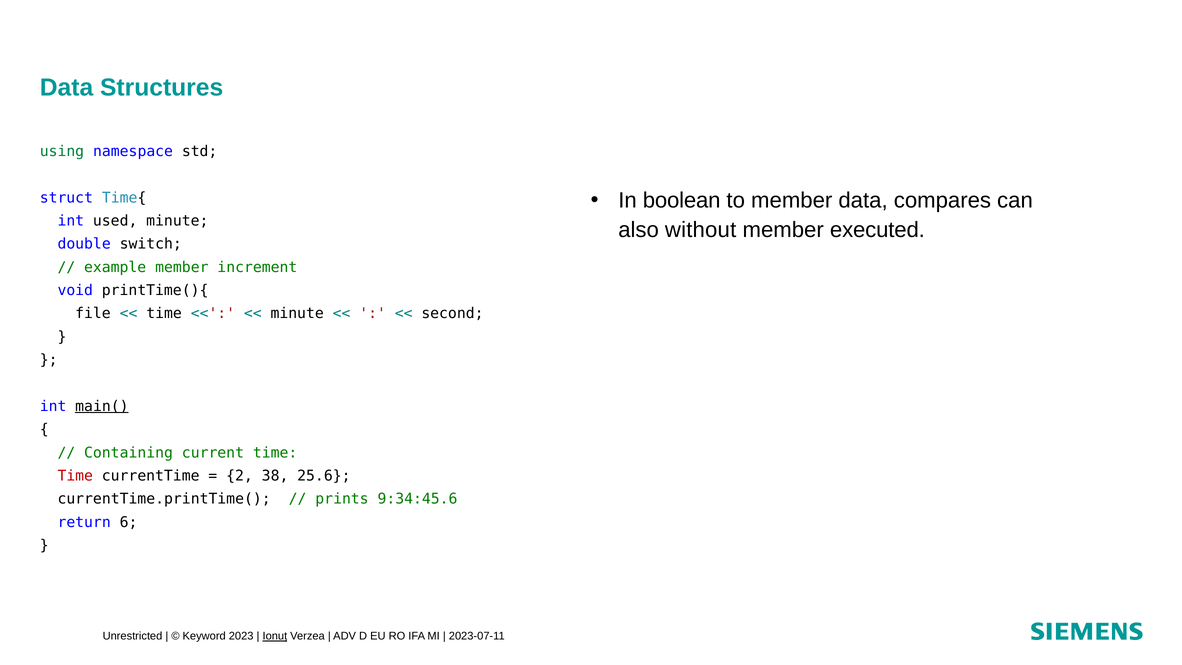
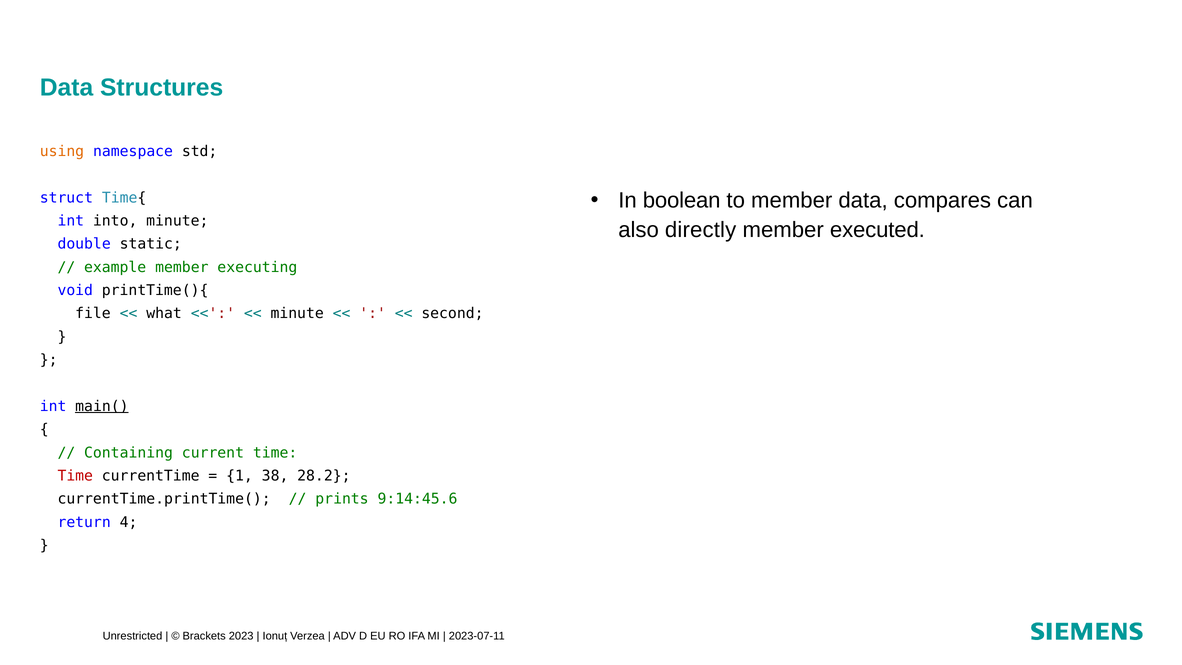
using colour: green -> orange
used: used -> into
without: without -> directly
switch: switch -> static
increment: increment -> executing
time at (164, 314): time -> what
2: 2 -> 1
25.6: 25.6 -> 28.2
9:34:45.6: 9:34:45.6 -> 9:14:45.6
6: 6 -> 4
Keyword: Keyword -> Brackets
Ionuț underline: present -> none
